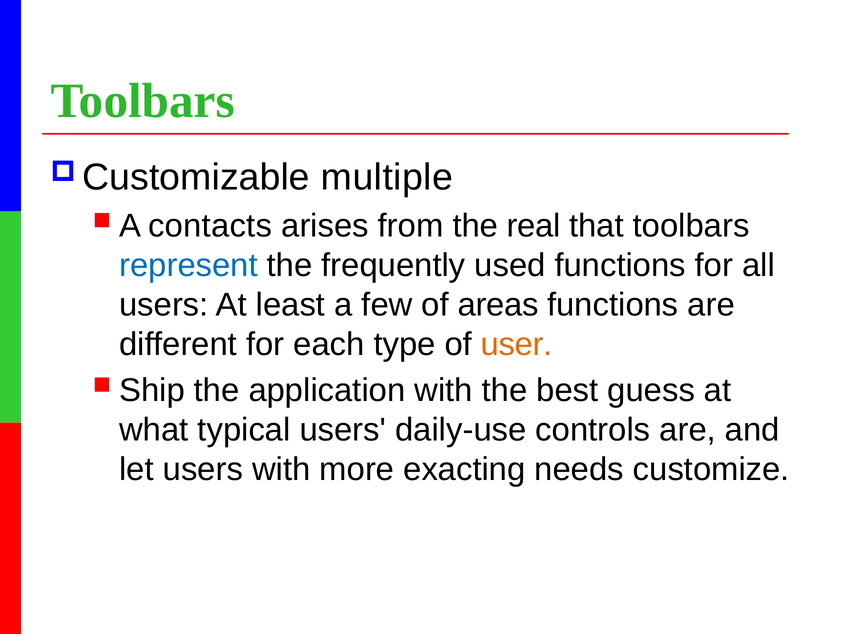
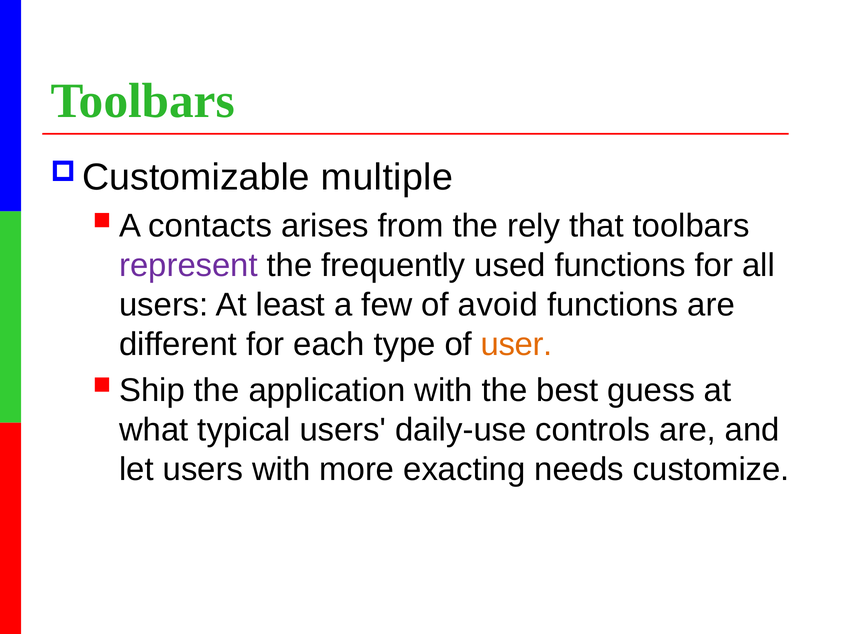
real: real -> rely
represent colour: blue -> purple
areas: areas -> avoid
